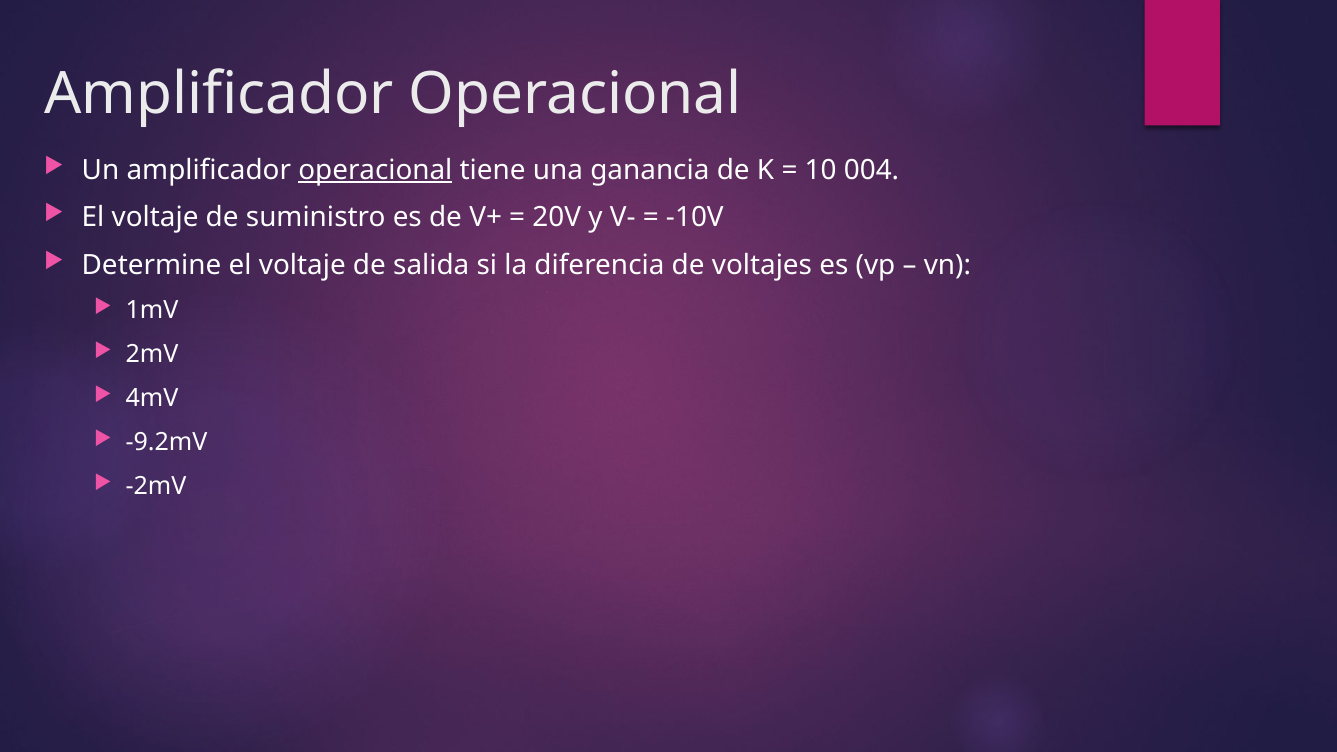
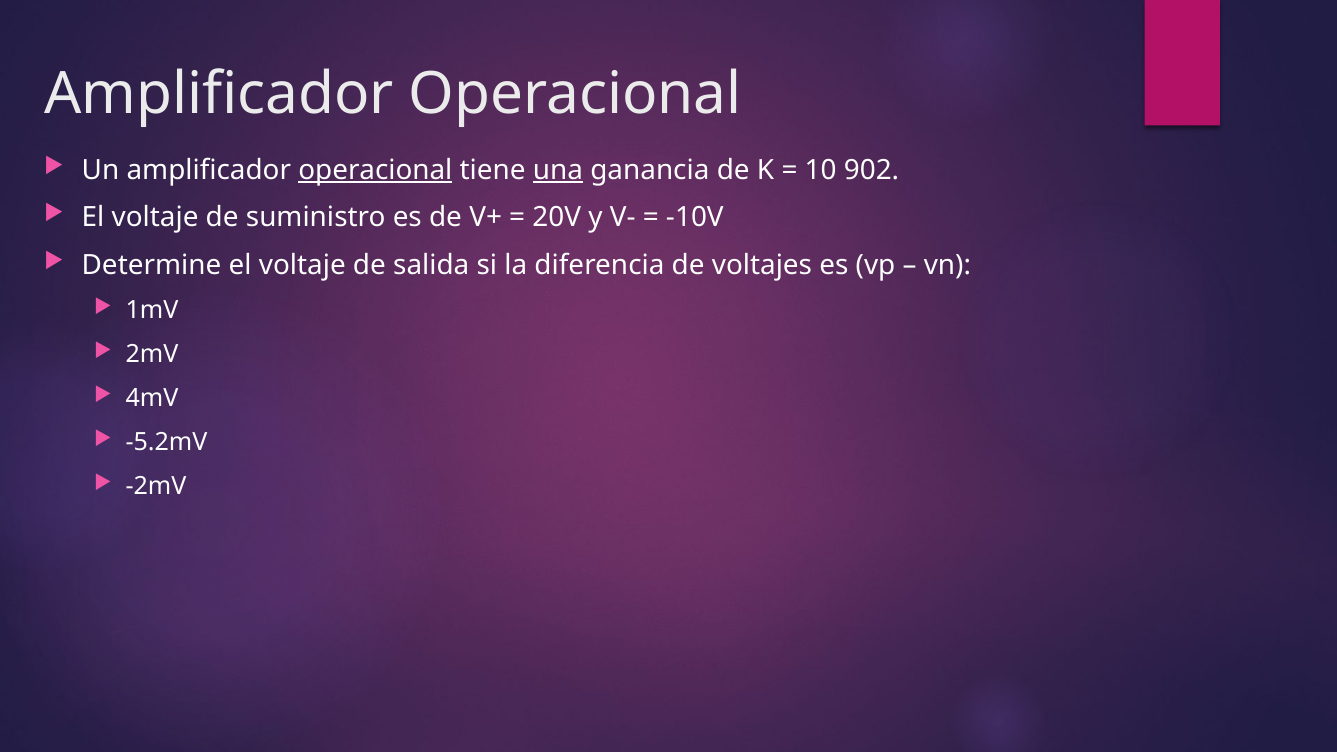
una underline: none -> present
004: 004 -> 902
-9.2mV: -9.2mV -> -5.2mV
